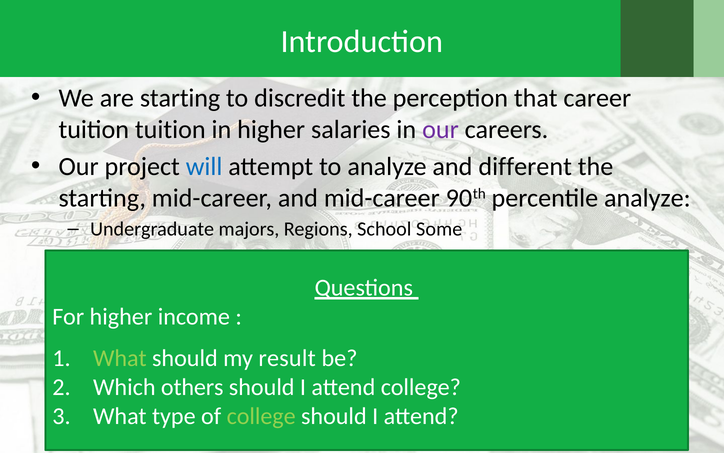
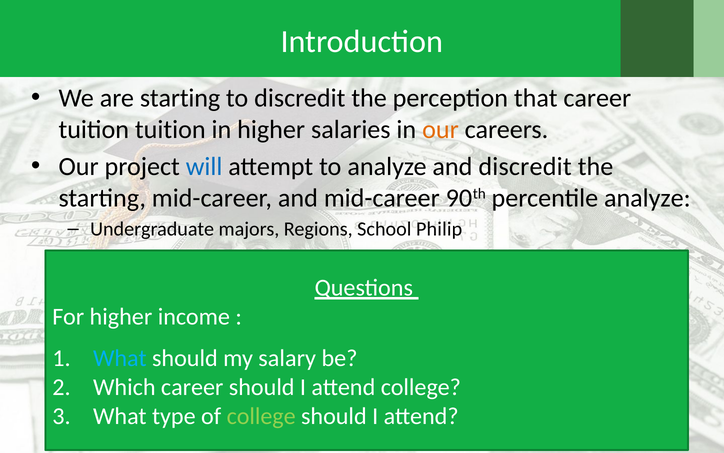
our at (440, 130) colour: purple -> orange
and different: different -> discredit
Some: Some -> Philip
What at (120, 358) colour: light green -> light blue
result: result -> salary
Which others: others -> career
